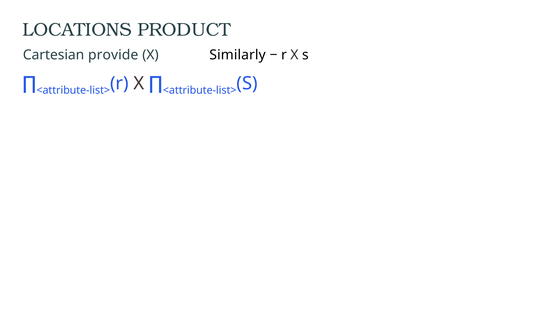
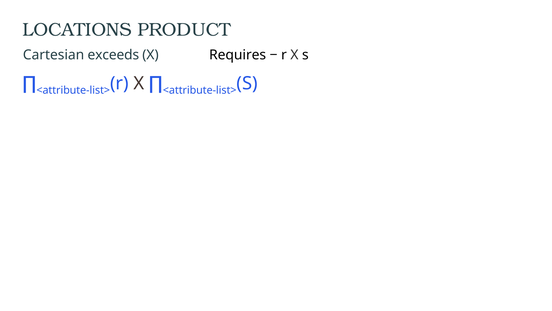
provide: provide -> exceeds
Similarly: Similarly -> Requires
